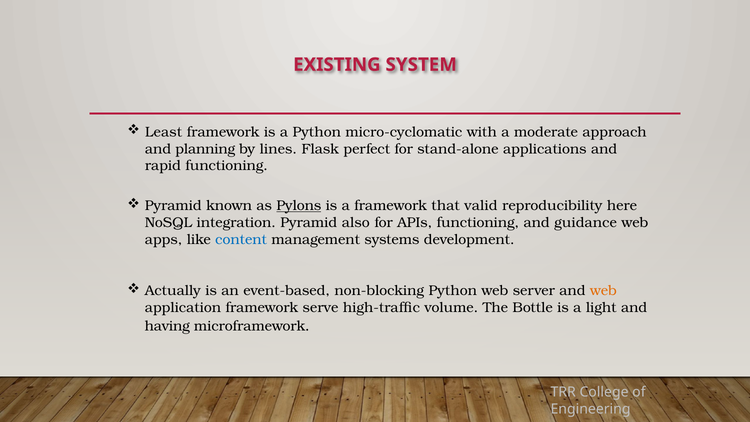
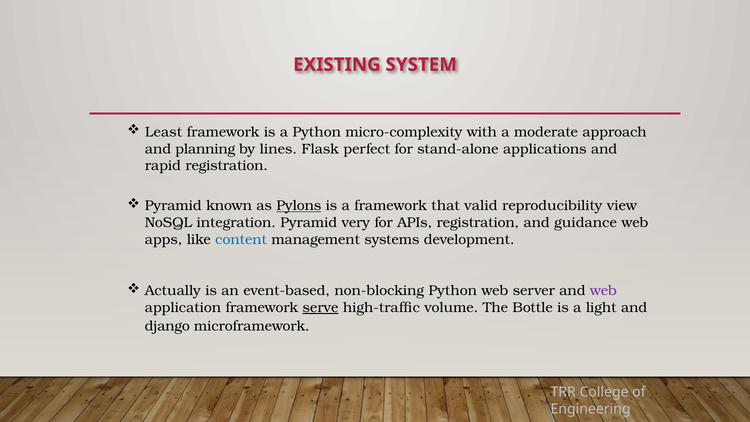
micro-cyclomatic: micro-cyclomatic -> micro-complexity
rapid functioning: functioning -> registration
here: here -> view
also: also -> very
APIs functioning: functioning -> registration
web at (603, 291) colour: orange -> purple
serve underline: none -> present
having: having -> django
